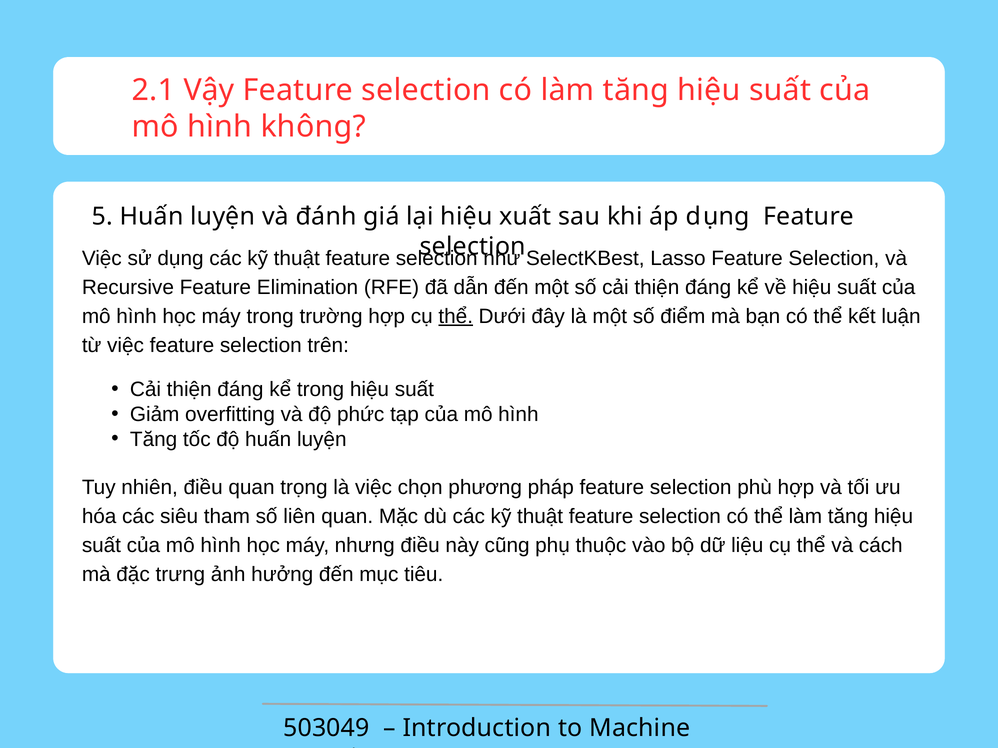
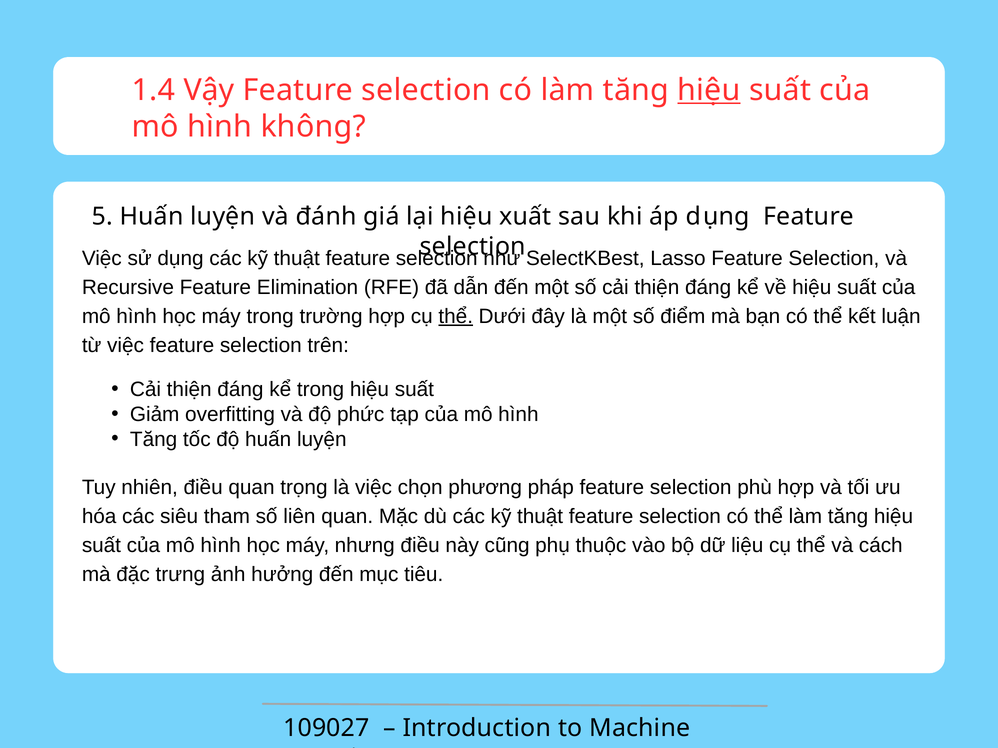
2.1: 2.1 -> 1.4
hiệu at (709, 90) underline: none -> present
503049: 503049 -> 109027
